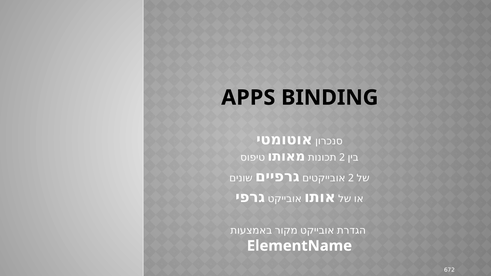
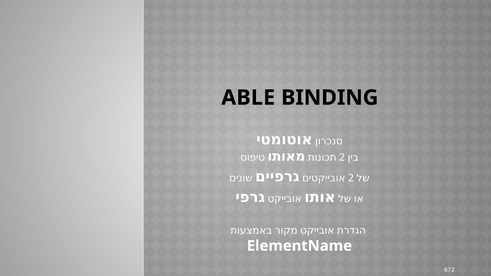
APPS: APPS -> ABLE
